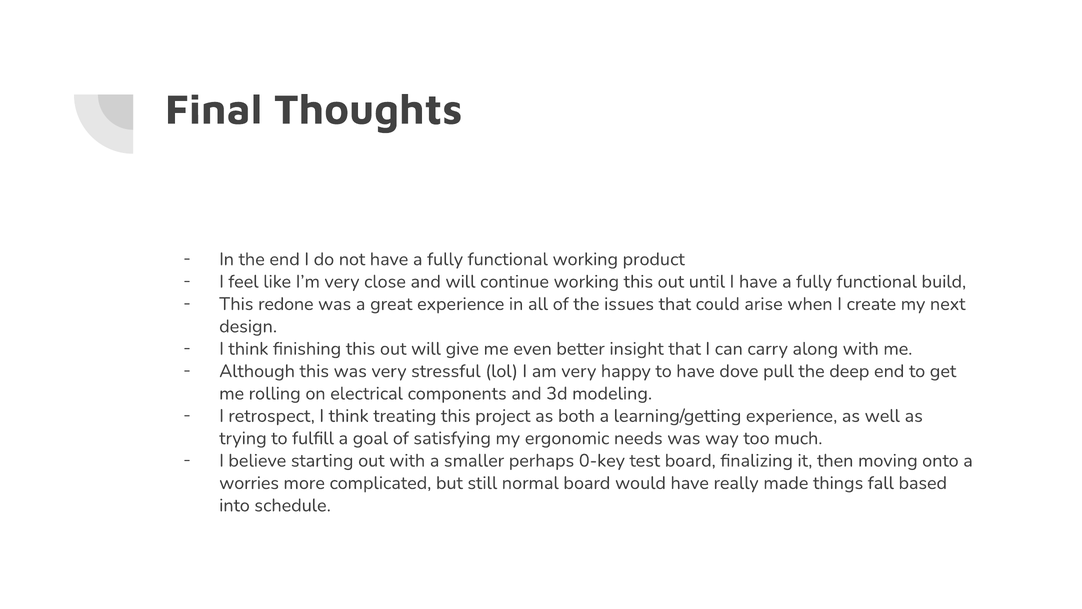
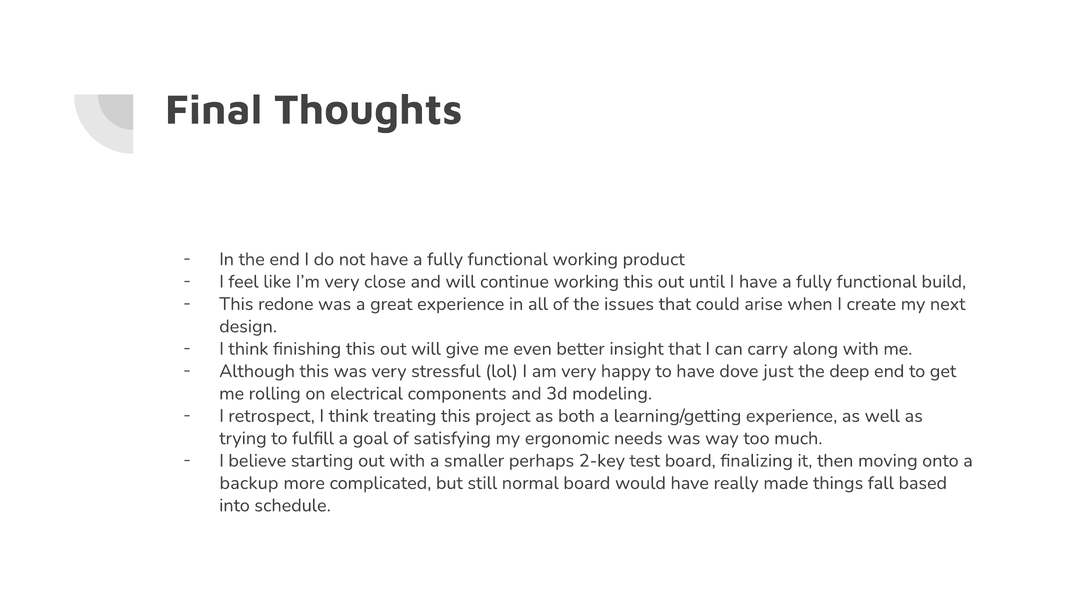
pull: pull -> just
0-key: 0-key -> 2-key
worries: worries -> backup
